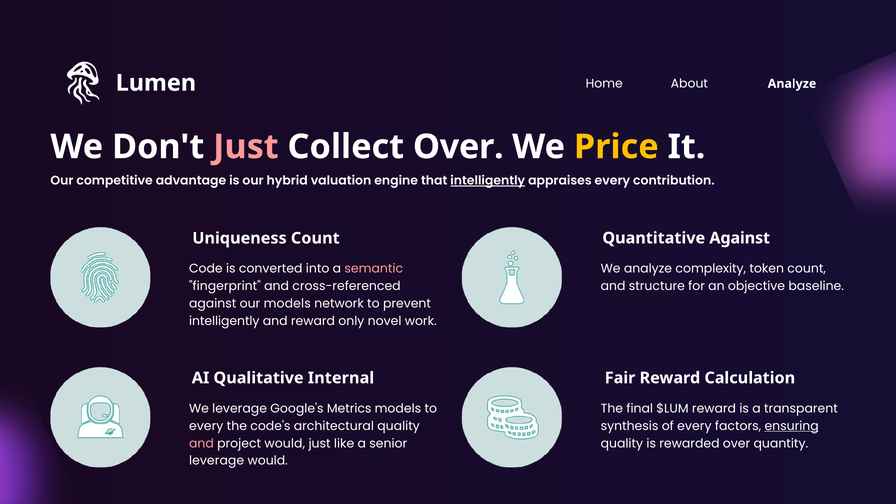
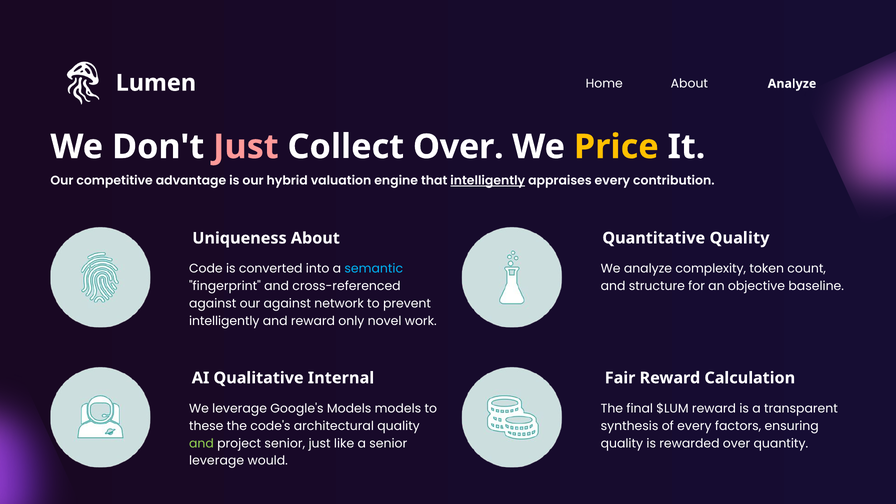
Quantitative Against: Against -> Quality
Uniqueness Count: Count -> About
semantic colour: pink -> light blue
our models: models -> against
Google's Metrics: Metrics -> Models
every at (206, 426): every -> these
ensuring underline: present -> none
and at (201, 443) colour: pink -> light green
project would: would -> senior
